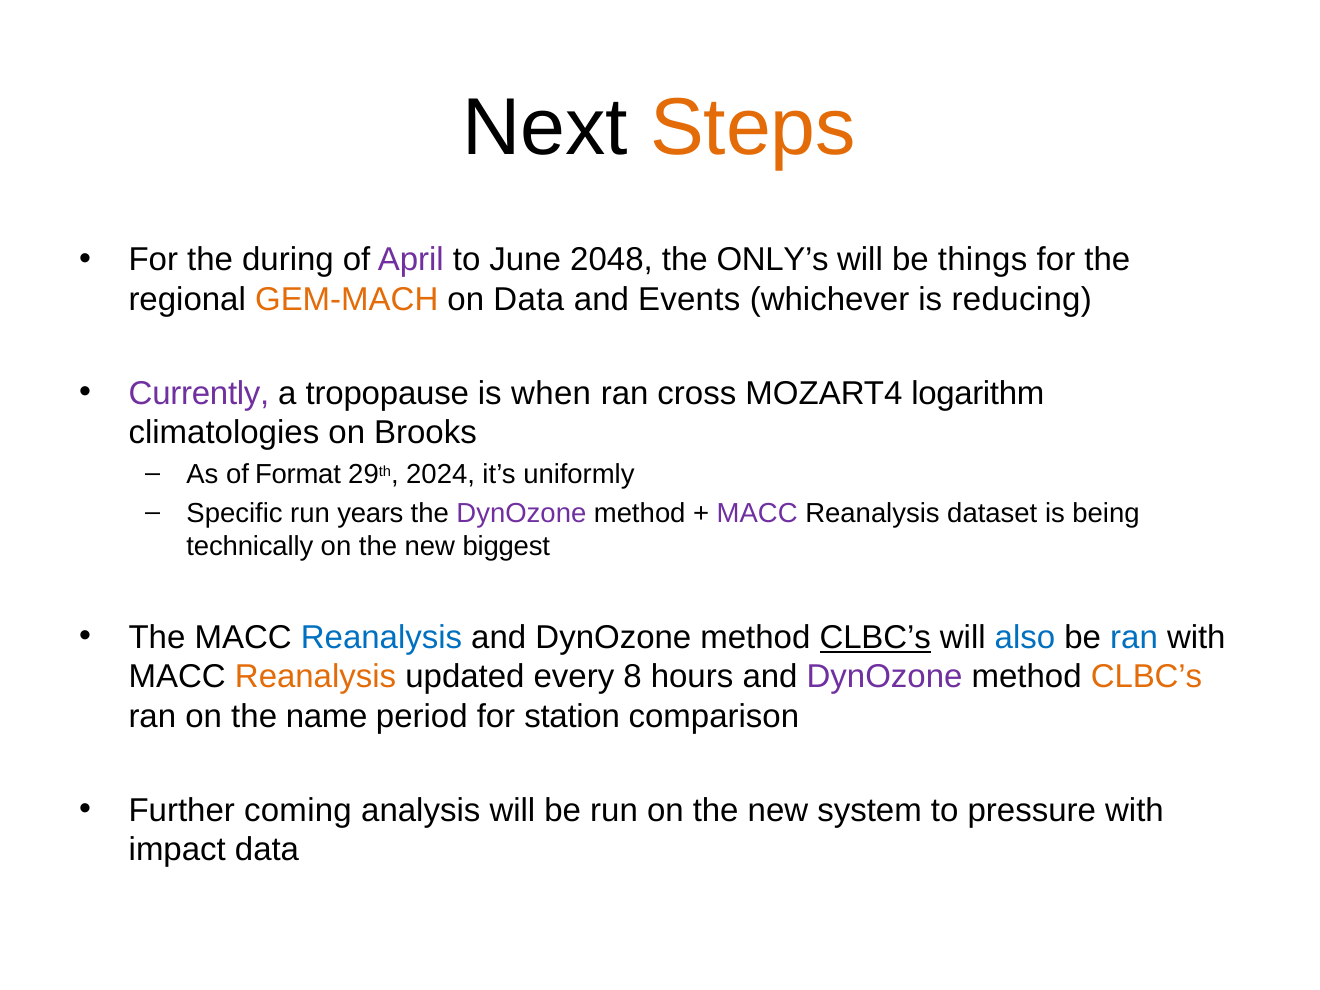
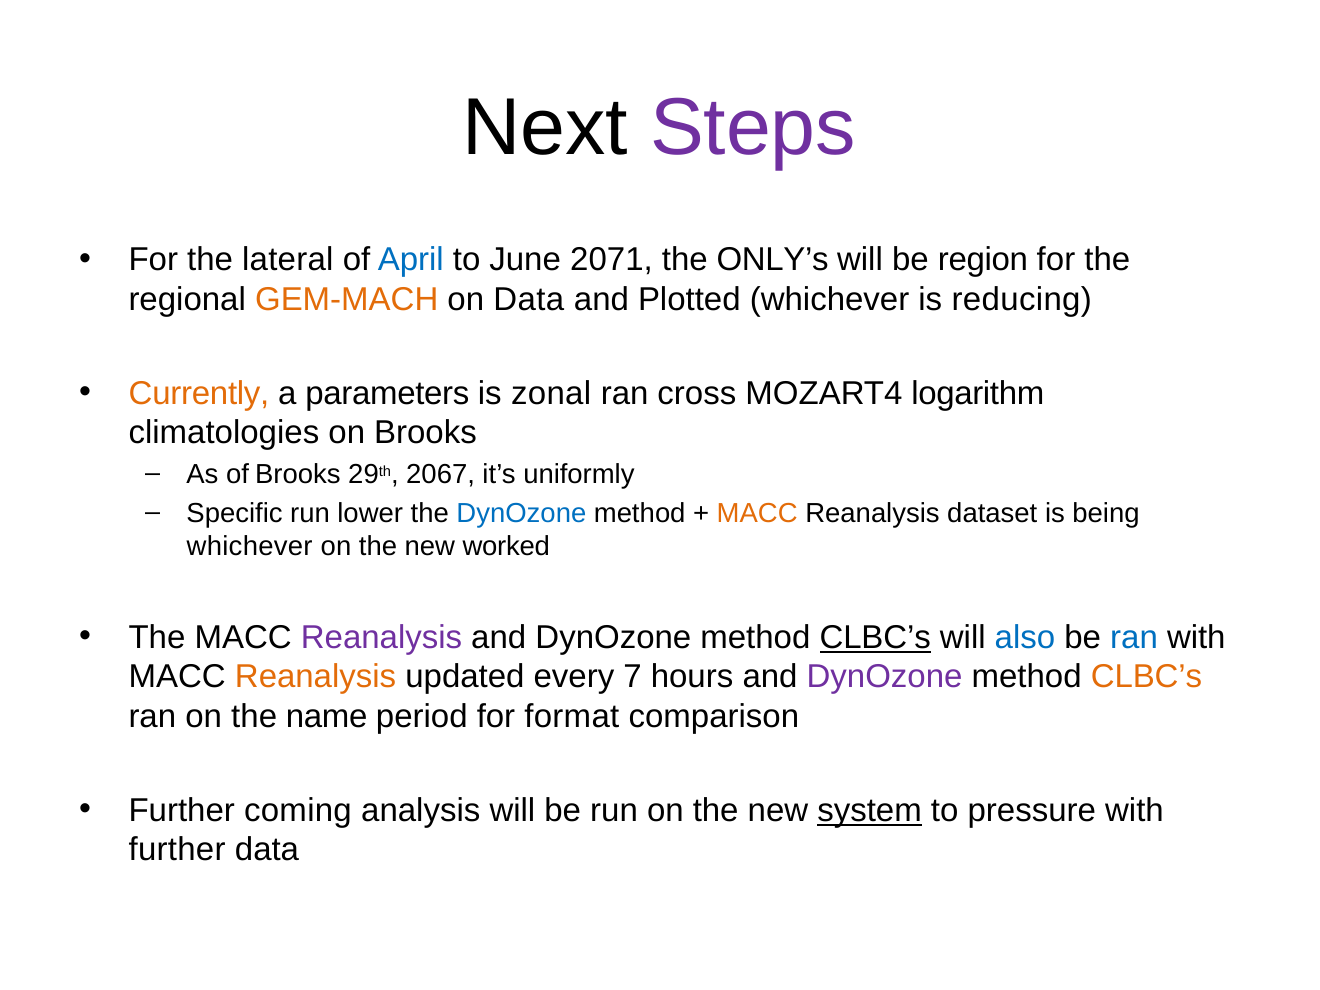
Steps colour: orange -> purple
during: during -> lateral
April colour: purple -> blue
2048: 2048 -> 2071
things: things -> region
Events: Events -> Plotted
Currently colour: purple -> orange
tropopause: tropopause -> parameters
when: when -> zonal
of Format: Format -> Brooks
2024: 2024 -> 2067
years: years -> lower
DynOzone at (521, 513) colour: purple -> blue
MACC at (757, 513) colour: purple -> orange
technically at (250, 546): technically -> whichever
biggest: biggest -> worked
Reanalysis at (382, 637) colour: blue -> purple
8: 8 -> 7
station: station -> format
system underline: none -> present
impact at (177, 850): impact -> further
